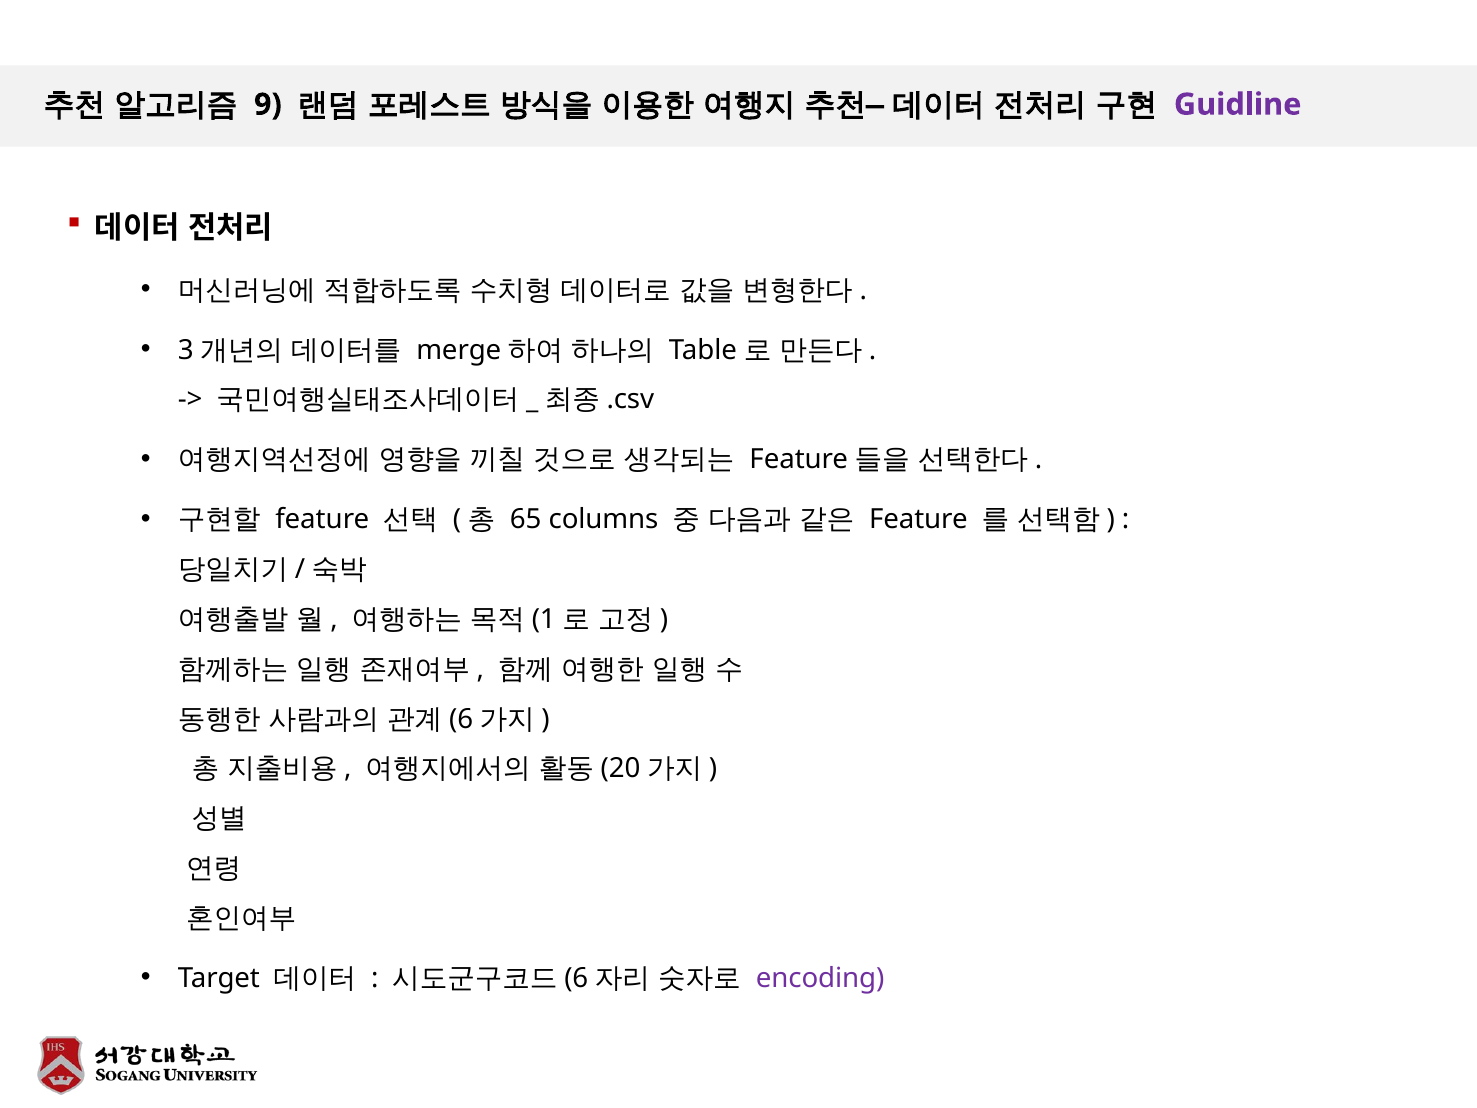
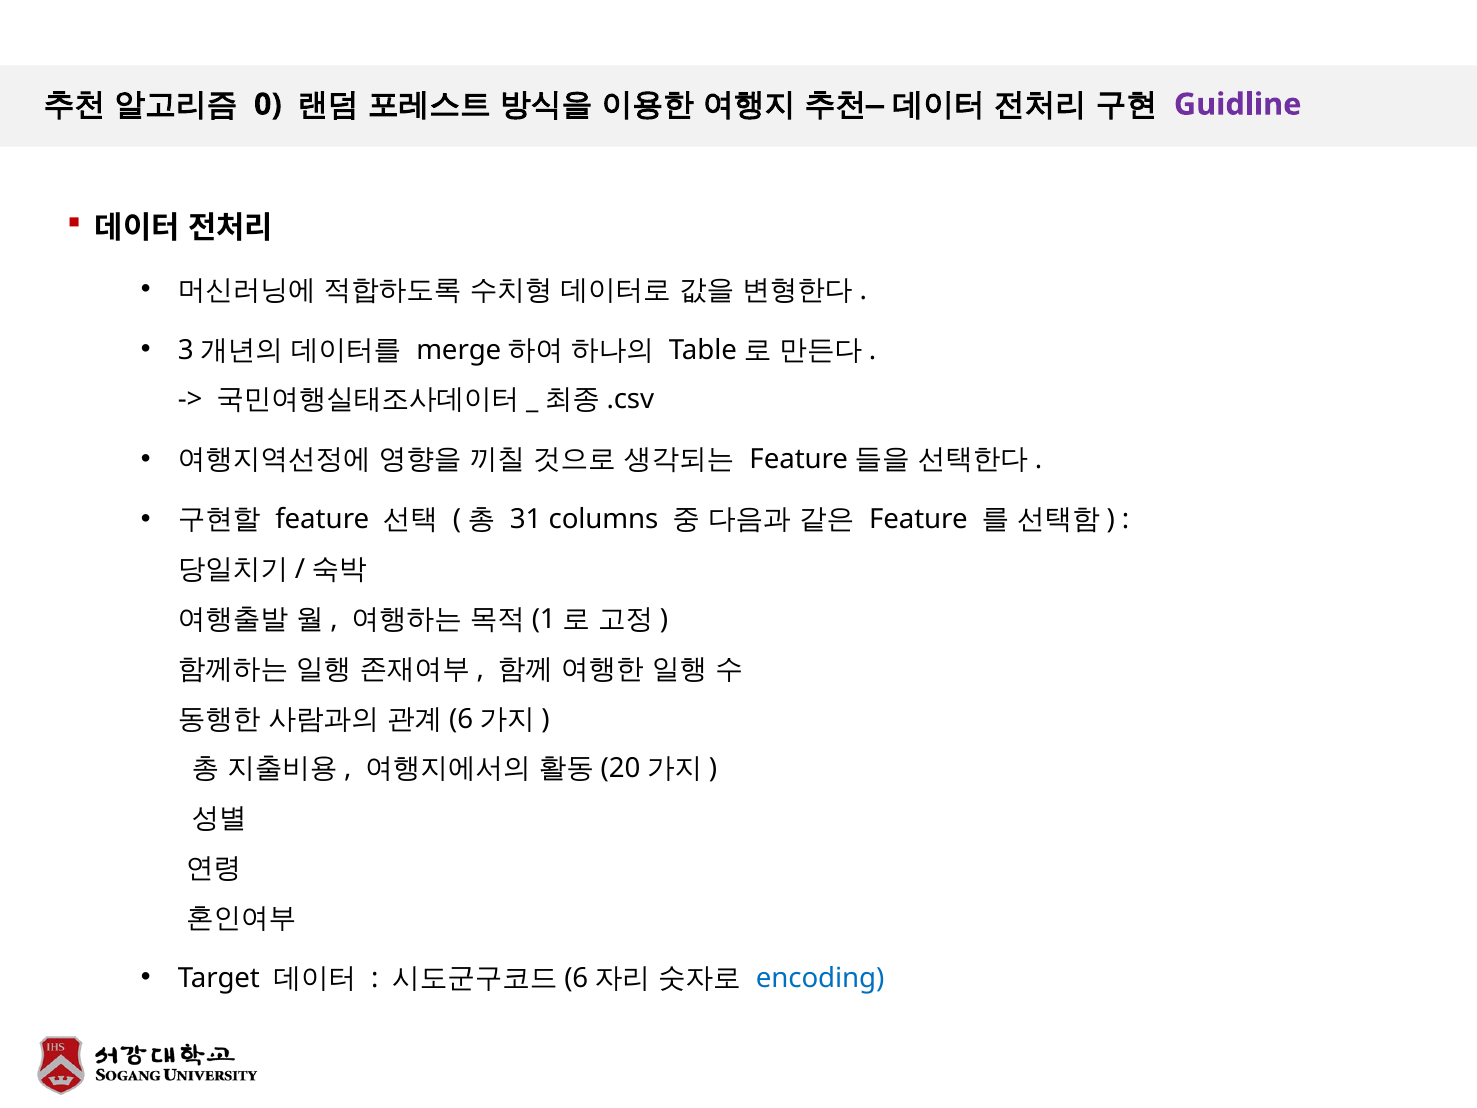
9: 9 -> 0
65: 65 -> 31
encoding colour: purple -> blue
